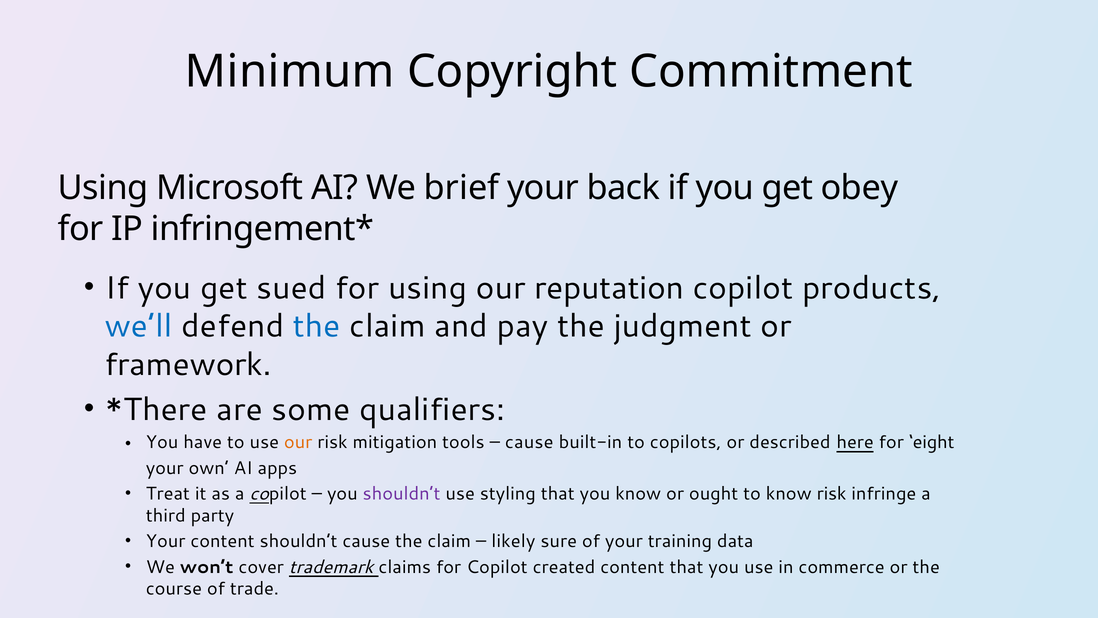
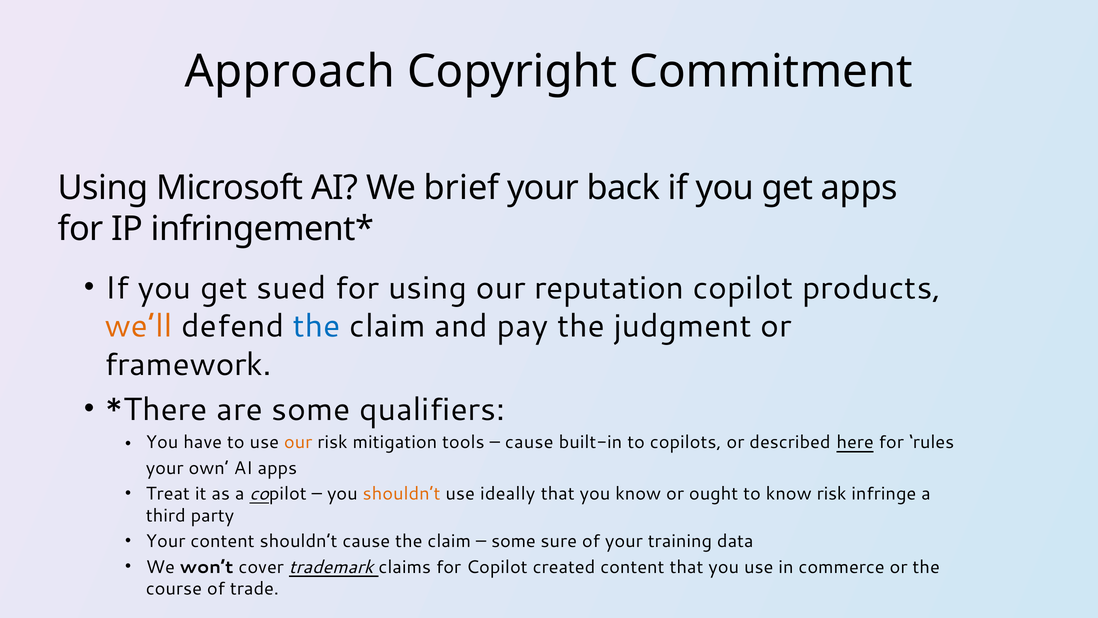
Minimum: Minimum -> Approach
get obey: obey -> apps
we’ll colour: blue -> orange
eight: eight -> rules
shouldn’t at (402, 494) colour: purple -> orange
styling: styling -> ideally
likely at (513, 541): likely -> some
